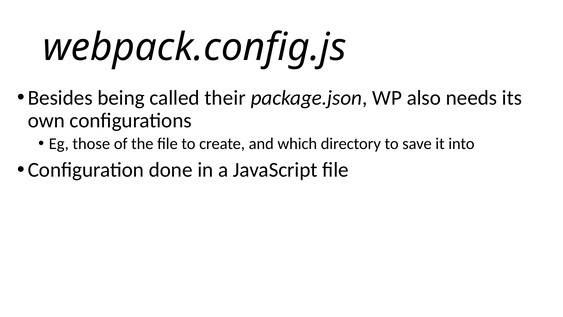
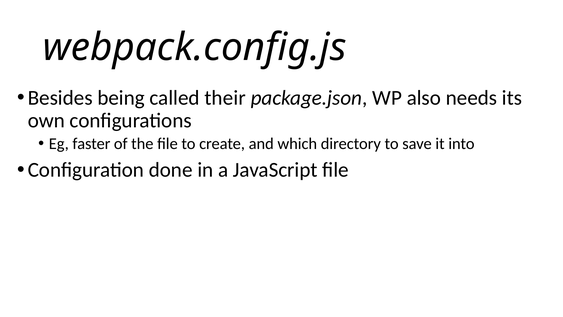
those: those -> faster
